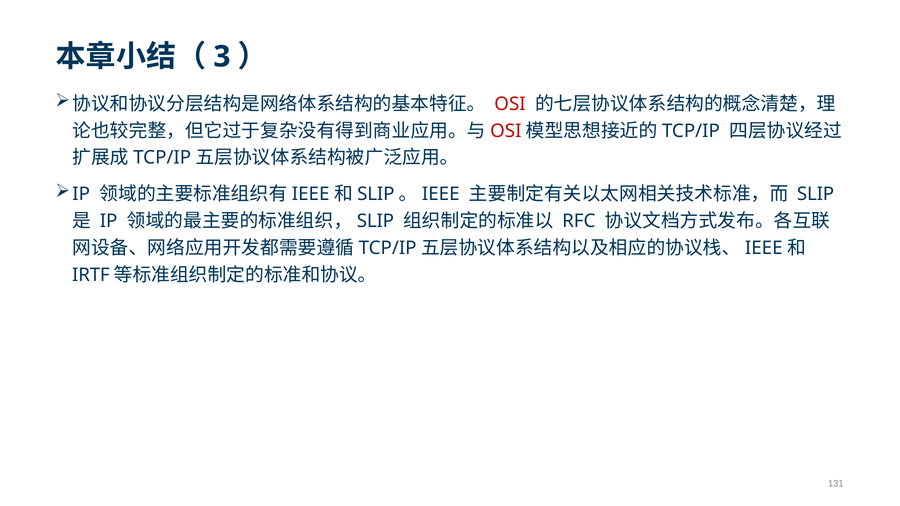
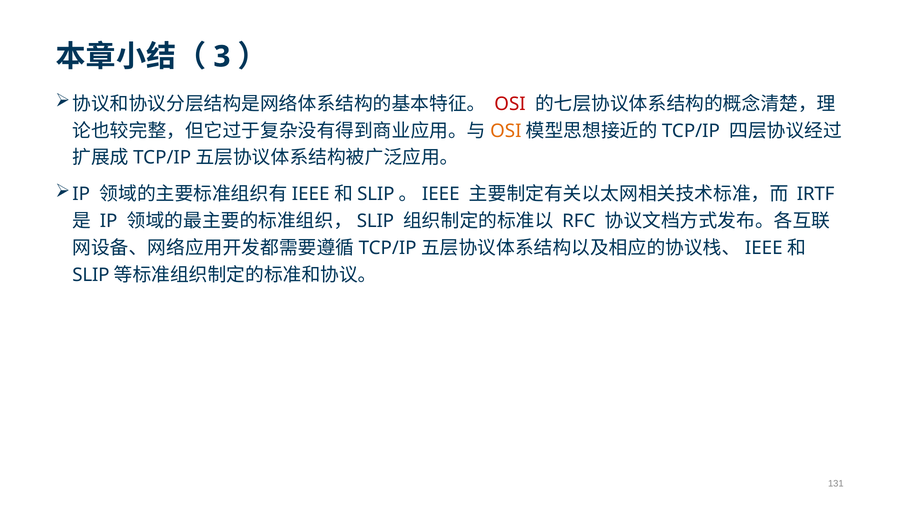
OSI at (506, 131) colour: red -> orange
SLIP at (816, 194): SLIP -> IRTF
IRTF at (91, 275): IRTF -> SLIP
